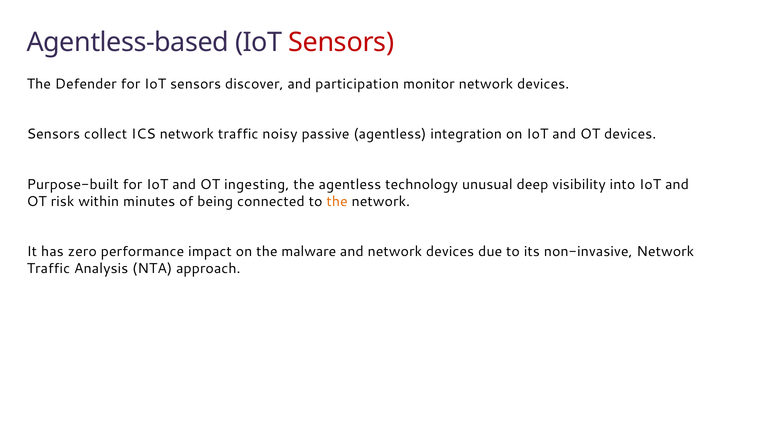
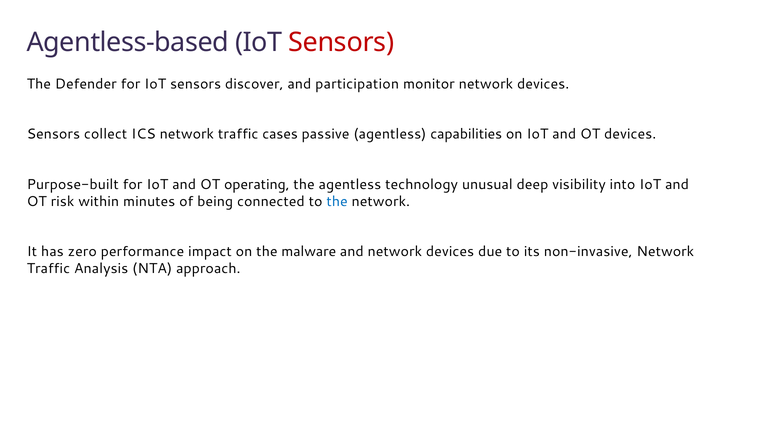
noisy: noisy -> cases
integration: integration -> capabilities
ingesting: ingesting -> operating
the at (337, 201) colour: orange -> blue
